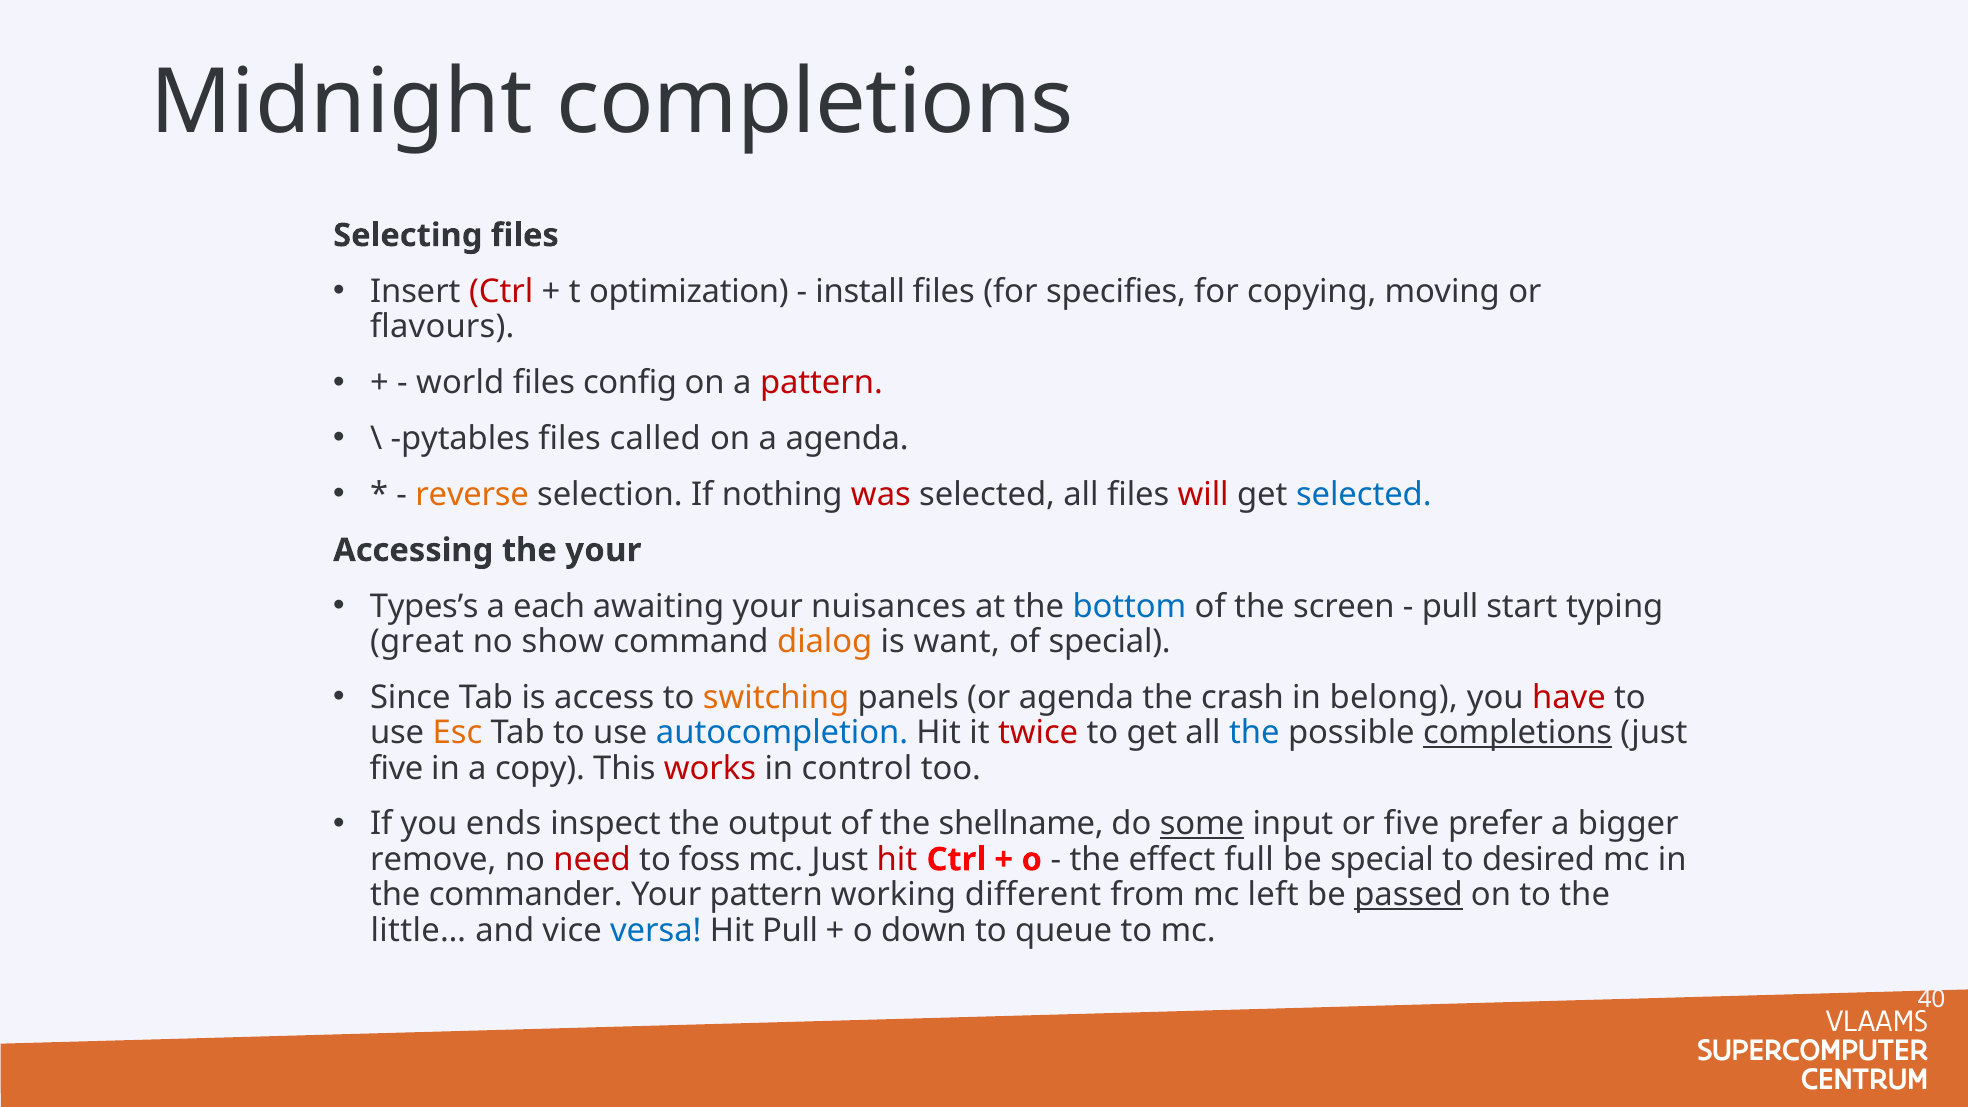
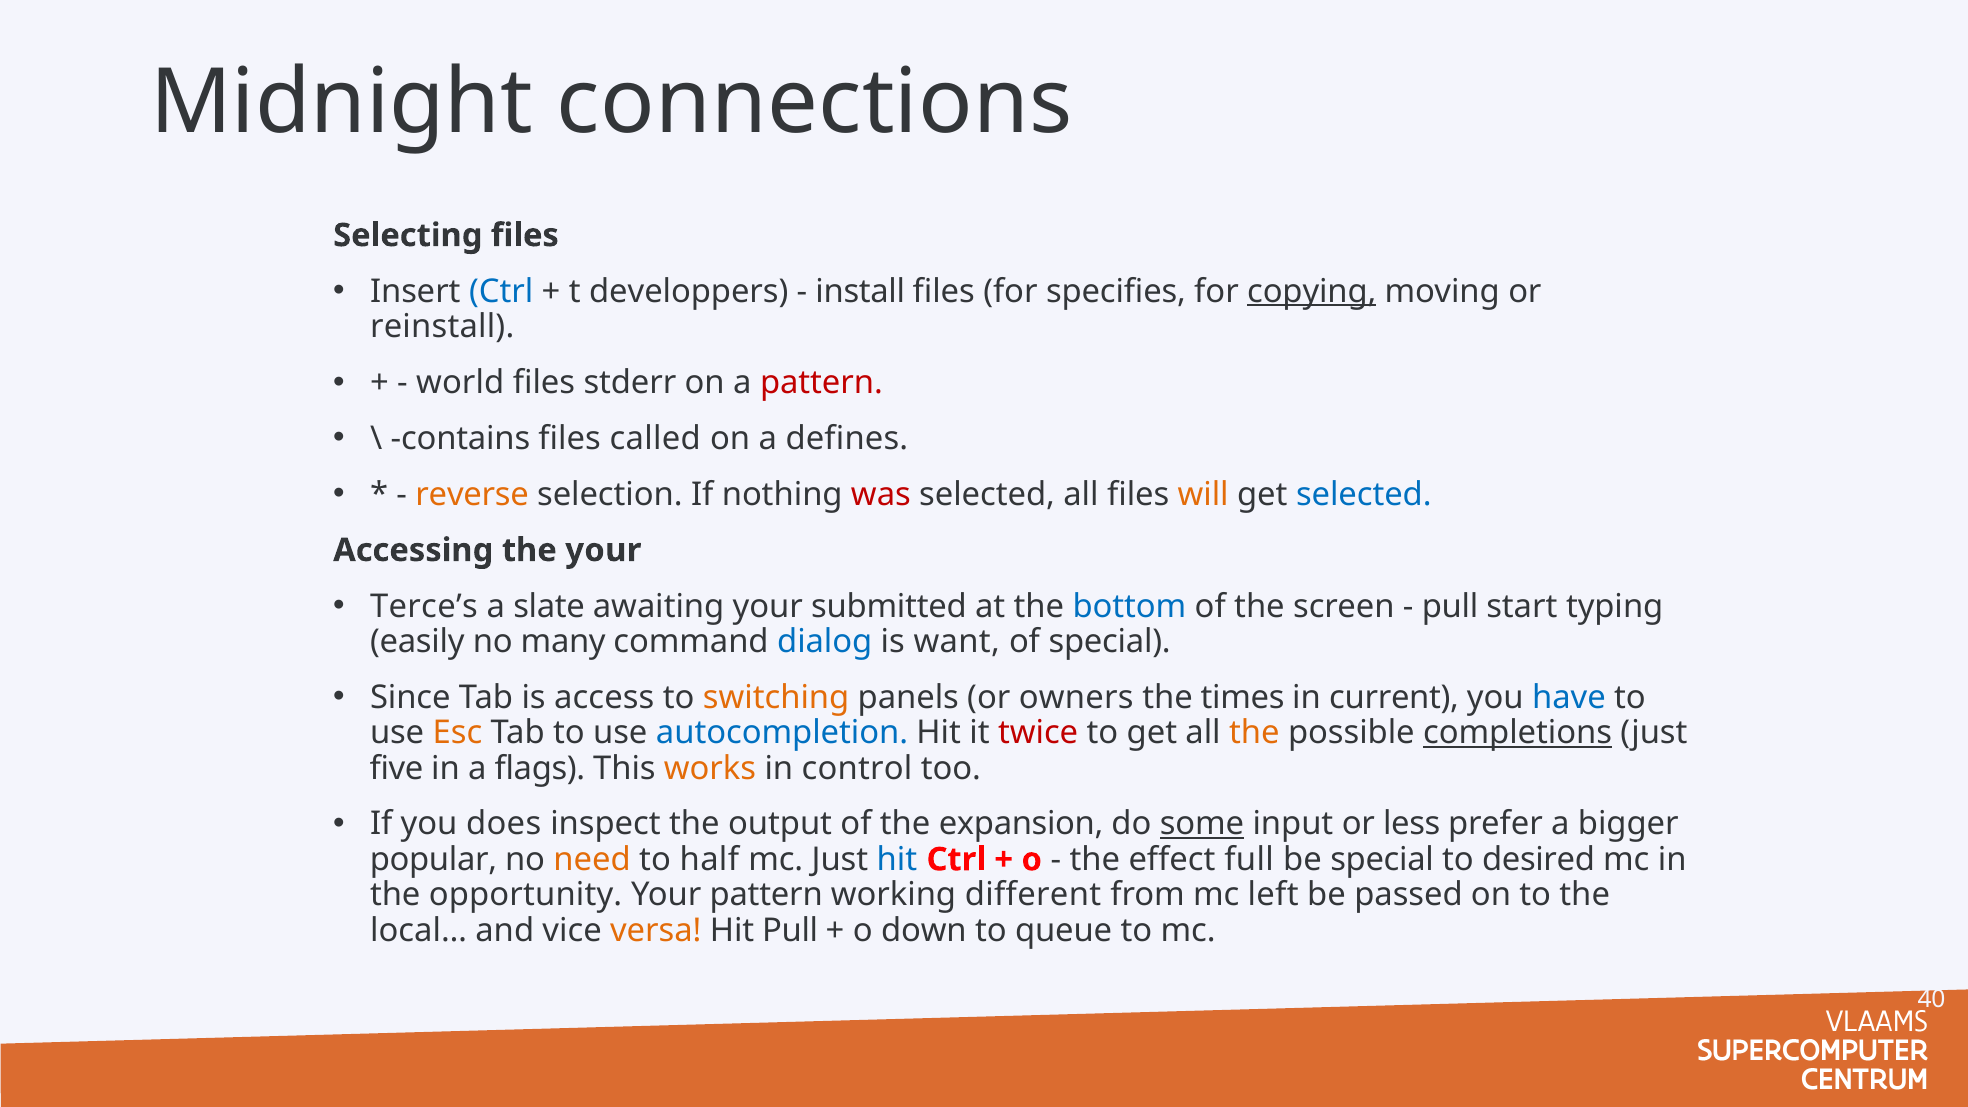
Midnight completions: completions -> connections
Ctrl at (501, 291) colour: red -> blue
optimization: optimization -> developpers
copying underline: none -> present
flavours: flavours -> reinstall
config: config -> stderr
pytables: pytables -> contains
a agenda: agenda -> defines
will colour: red -> orange
Types’s: Types’s -> Terce’s
each: each -> slate
nuisances: nuisances -> submitted
great: great -> easily
show: show -> many
dialog colour: orange -> blue
or agenda: agenda -> owners
crash: crash -> times
belong: belong -> current
have colour: red -> blue
the at (1254, 733) colour: blue -> orange
copy: copy -> flags
works colour: red -> orange
ends: ends -> does
shellname: shellname -> expansion
or five: five -> less
remove: remove -> popular
need colour: red -> orange
foss: foss -> half
hit at (897, 860) colour: red -> blue
commander: commander -> opportunity
passed underline: present -> none
little…: little… -> local…
versa colour: blue -> orange
